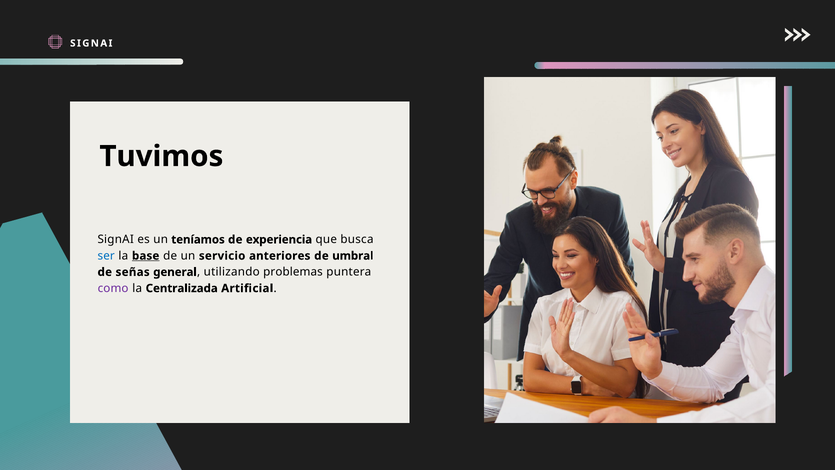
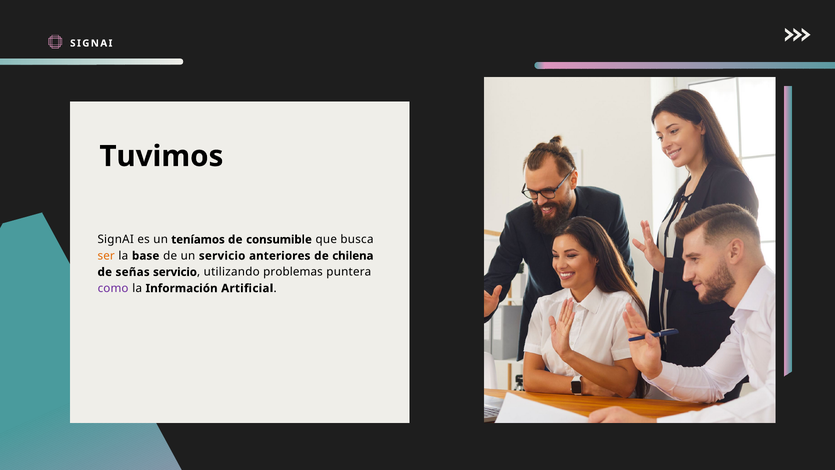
experiencia: experiencia -> consumible
ser colour: blue -> orange
base underline: present -> none
umbral: umbral -> chilena
señas general: general -> servicio
Centralizada: Centralizada -> Información
